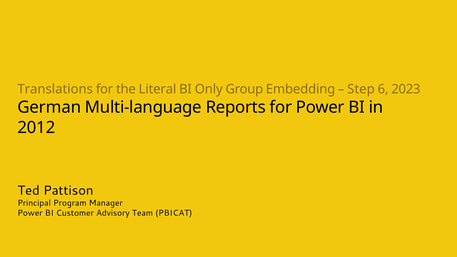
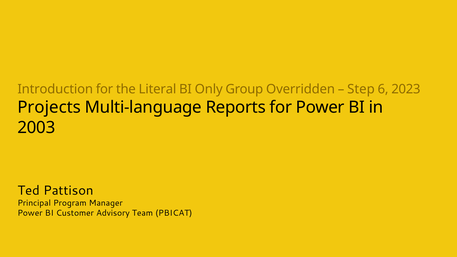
Translations: Translations -> Introduction
Embedding: Embedding -> Overridden
German: German -> Projects
2012: 2012 -> 2003
